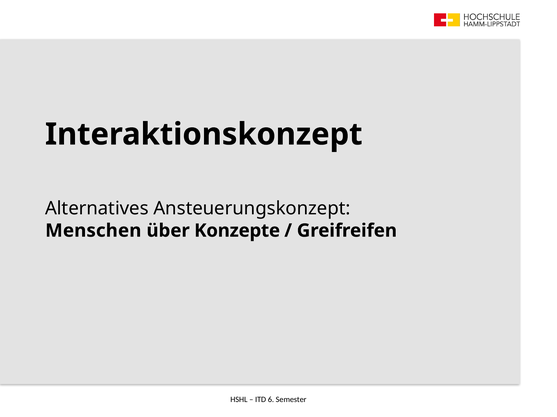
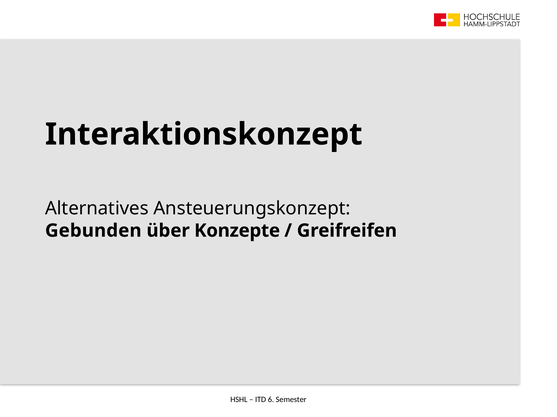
Menschen: Menschen -> Gebunden
